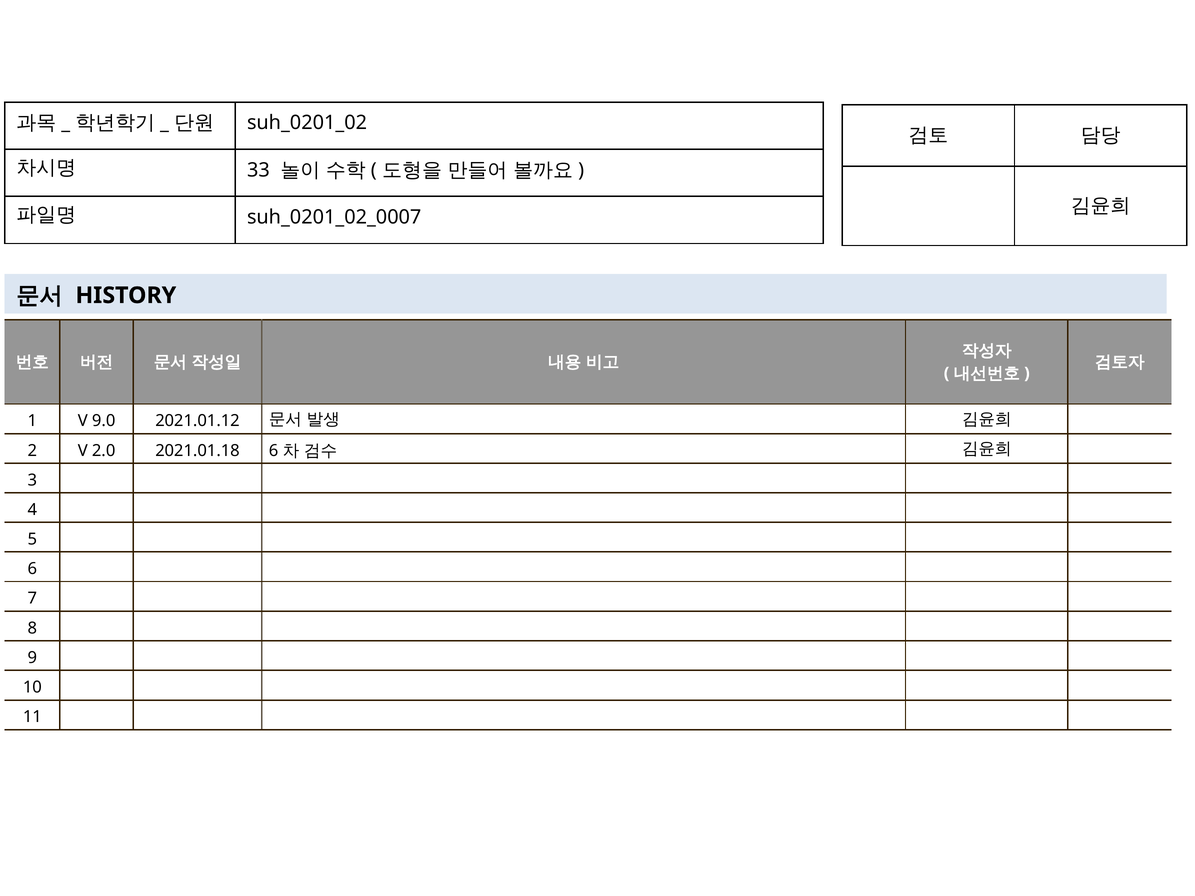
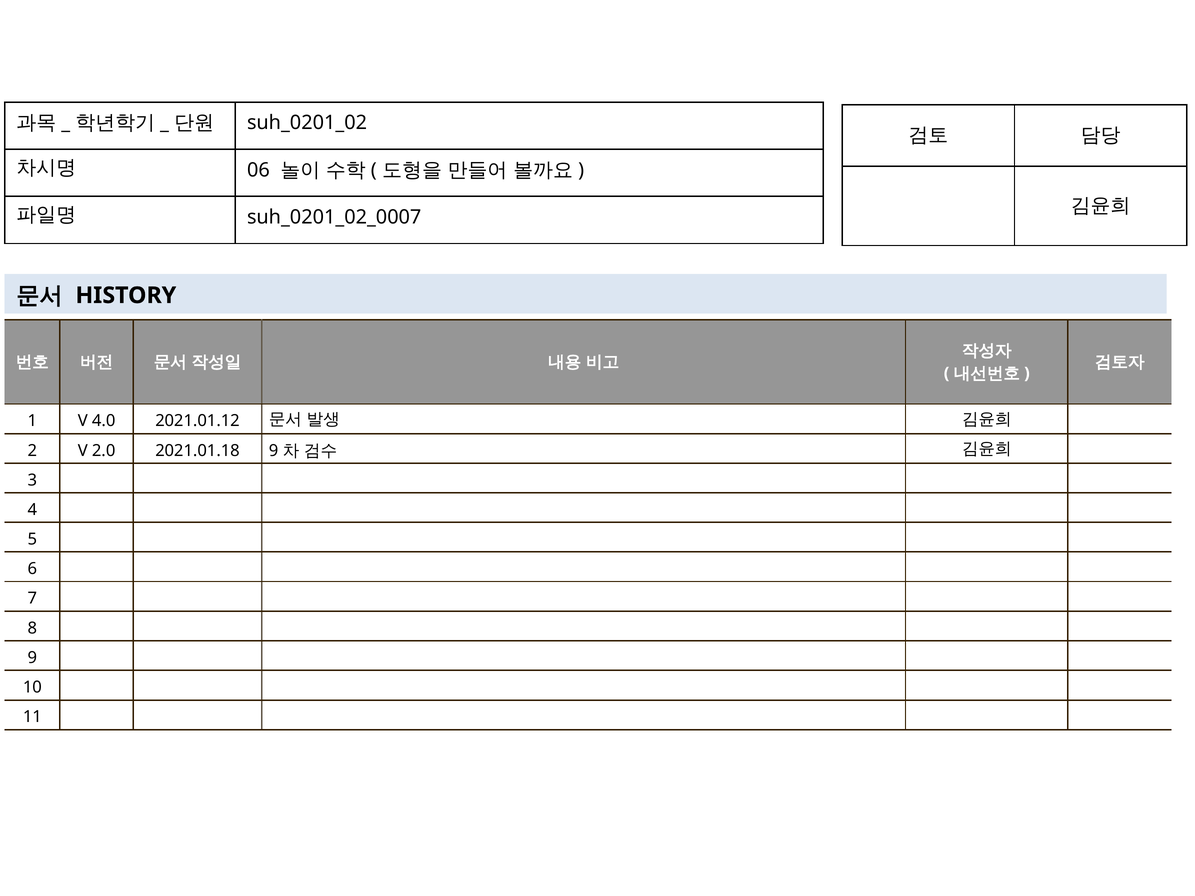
33: 33 -> 06
9.0: 9.0 -> 4.0
2021.01.18 6: 6 -> 9
